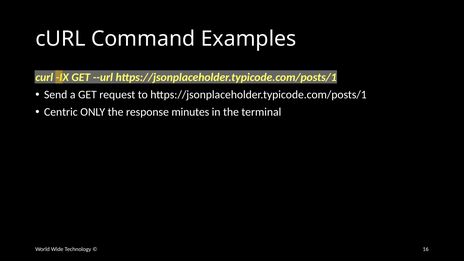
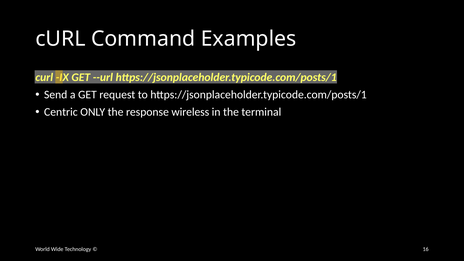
minutes: minutes -> wireless
